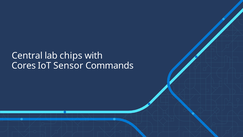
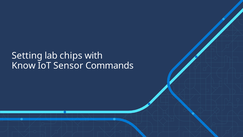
Central: Central -> Setting
Cores: Cores -> Know
